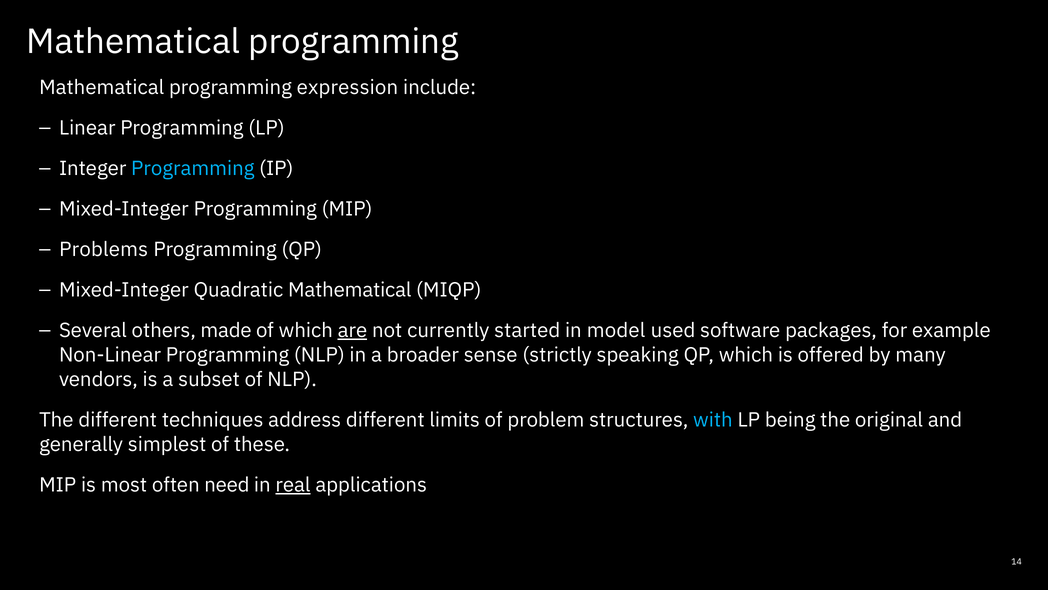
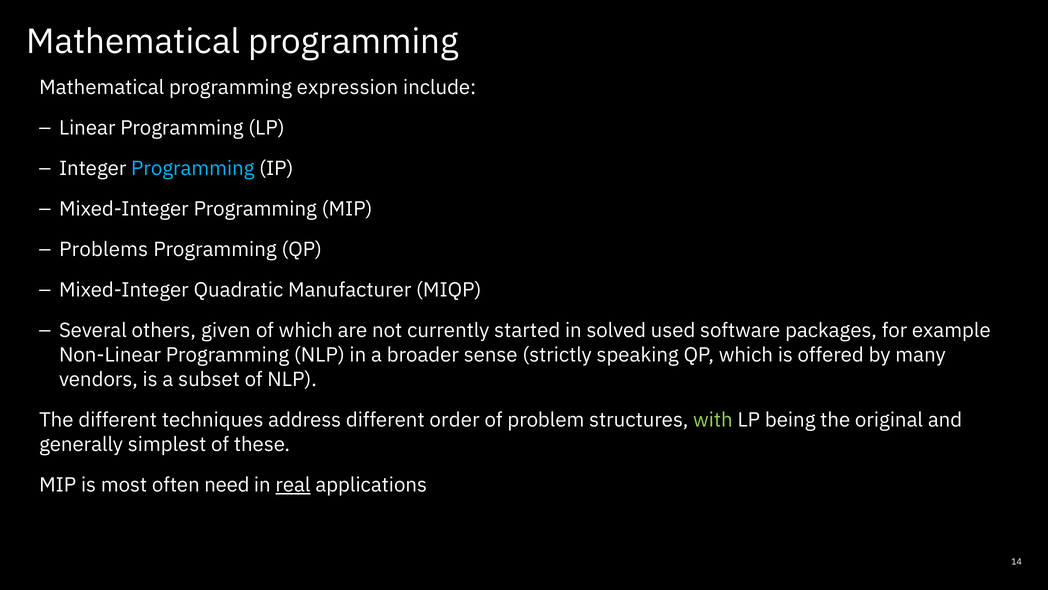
Quadratic Mathematical: Mathematical -> Manufacturer
made: made -> given
are underline: present -> none
model: model -> solved
limits: limits -> order
with colour: light blue -> light green
